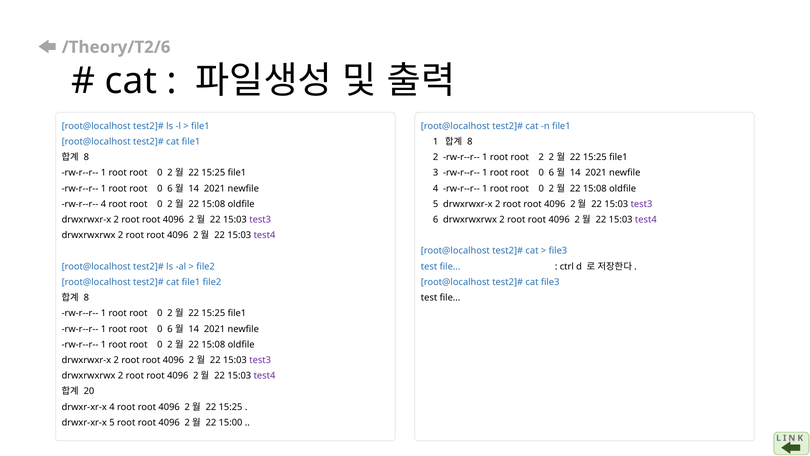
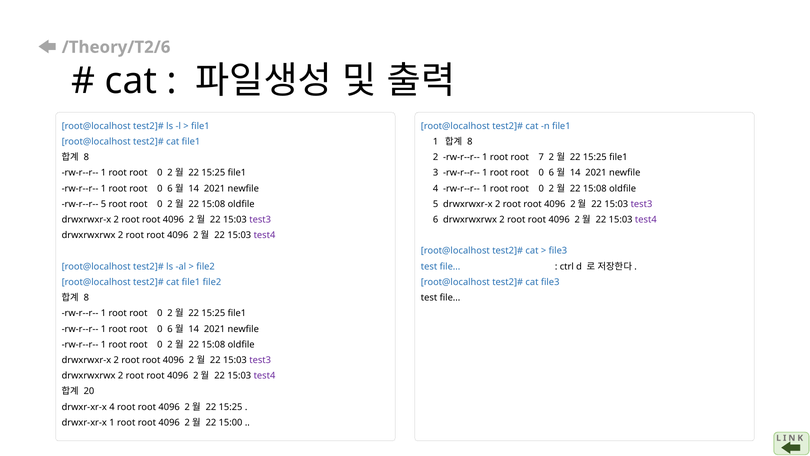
root 2: 2 -> 7
rw-r--r-- 4: 4 -> 5
drwxr-xr-x 5: 5 -> 1
